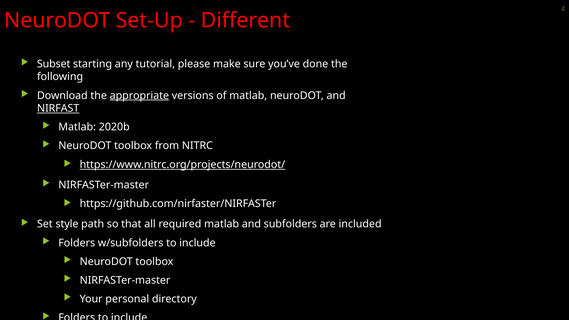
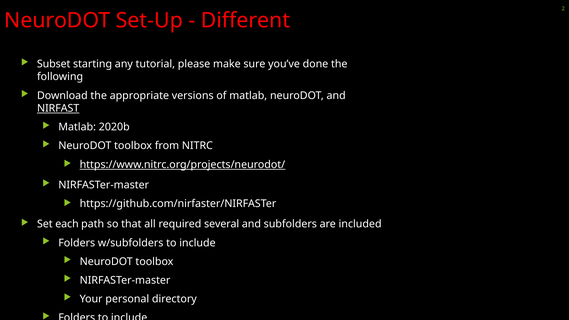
appropriate underline: present -> none
style: style -> each
required matlab: matlab -> several
